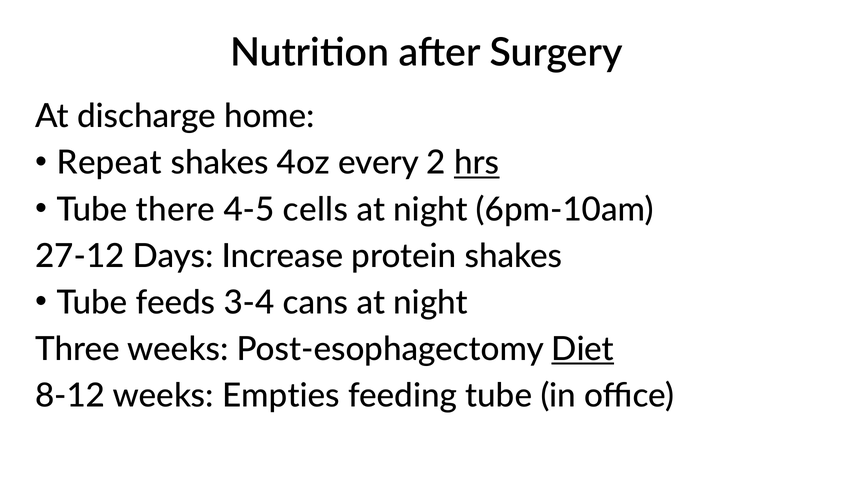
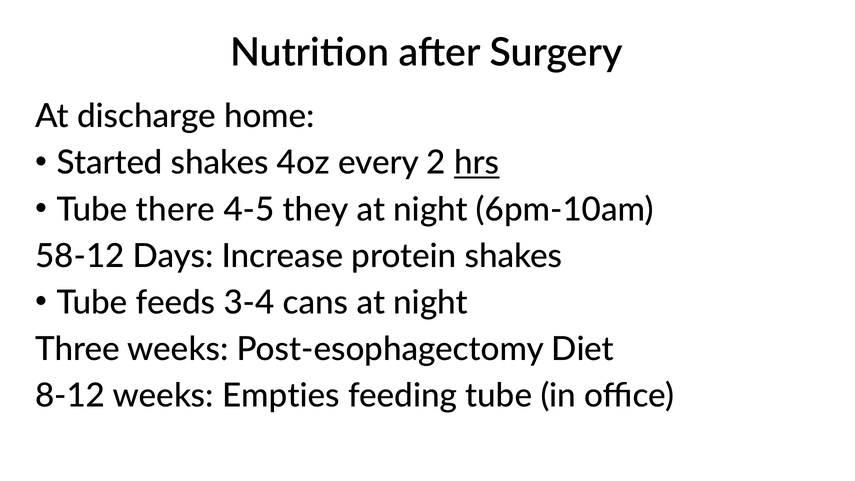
Repeat: Repeat -> Started
cells: cells -> they
27-12: 27-12 -> 58-12
Diet underline: present -> none
